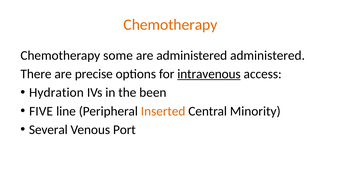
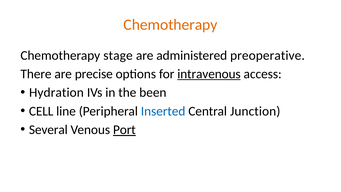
some: some -> stage
administered administered: administered -> preoperative
FIVE: FIVE -> CELL
Inserted colour: orange -> blue
Minority: Minority -> Junction
Port underline: none -> present
